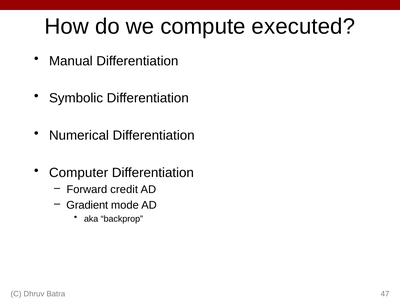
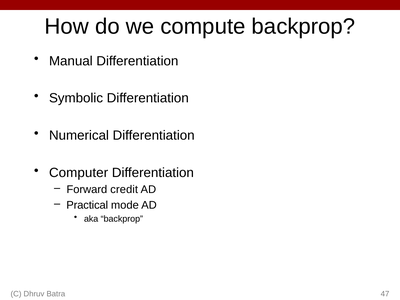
compute executed: executed -> backprop
Gradient: Gradient -> Practical
